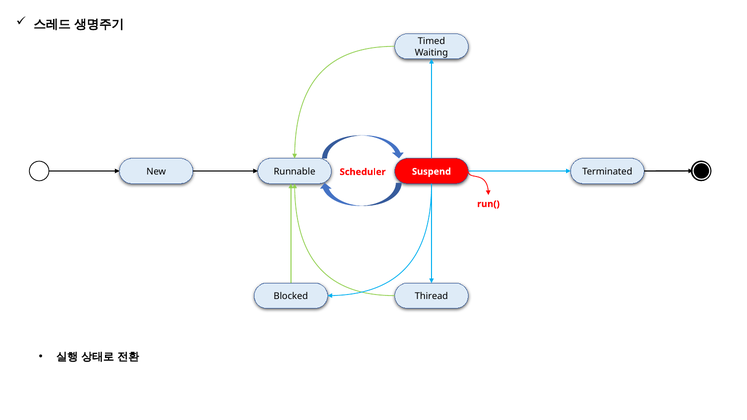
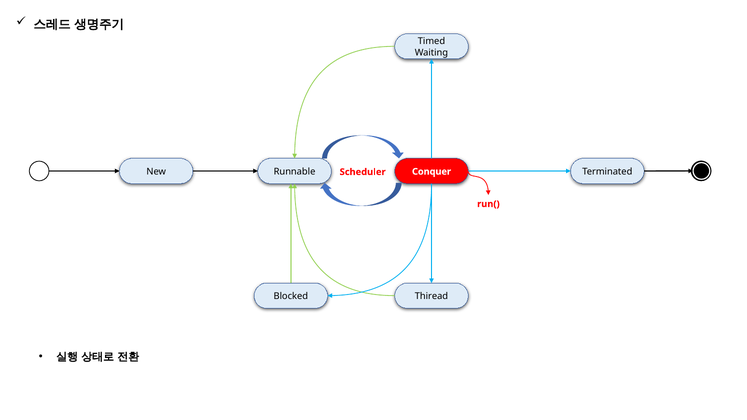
Suspend: Suspend -> Conquer
